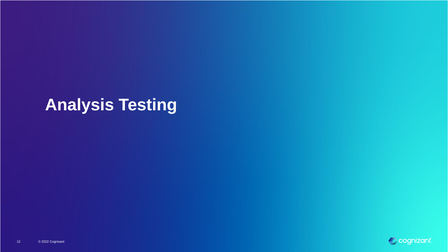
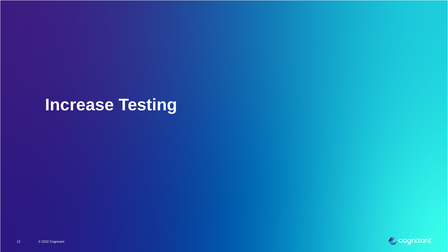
Analysis: Analysis -> Increase
